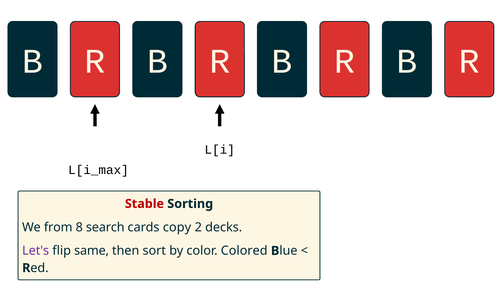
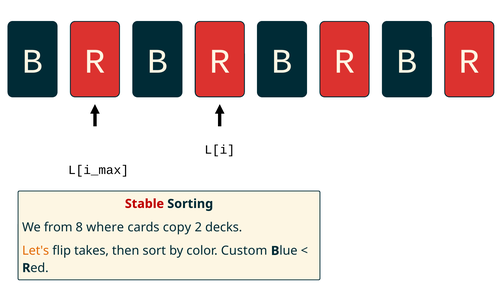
search: search -> where
Let's colour: purple -> orange
same: same -> takes
Colored: Colored -> Custom
